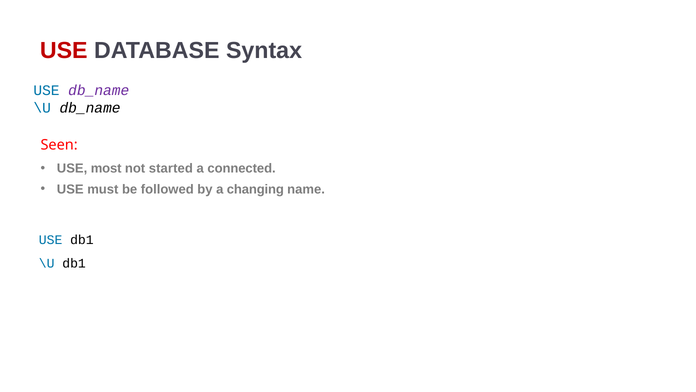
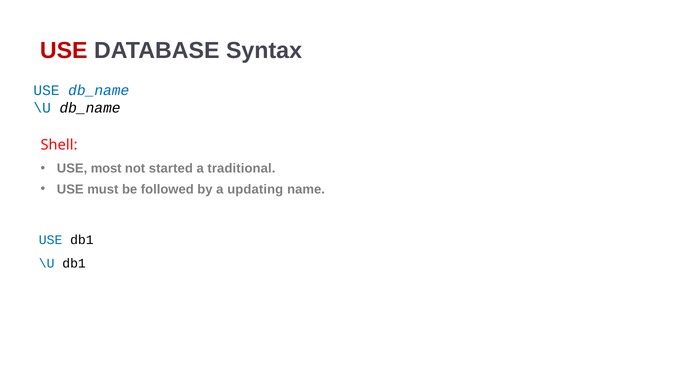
db_name at (99, 90) colour: purple -> blue
Seen: Seen -> Shell
connected: connected -> traditional
changing: changing -> updating
